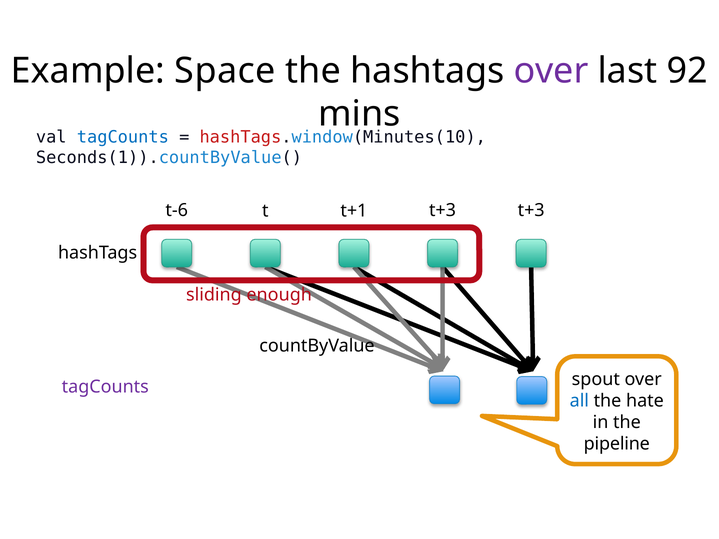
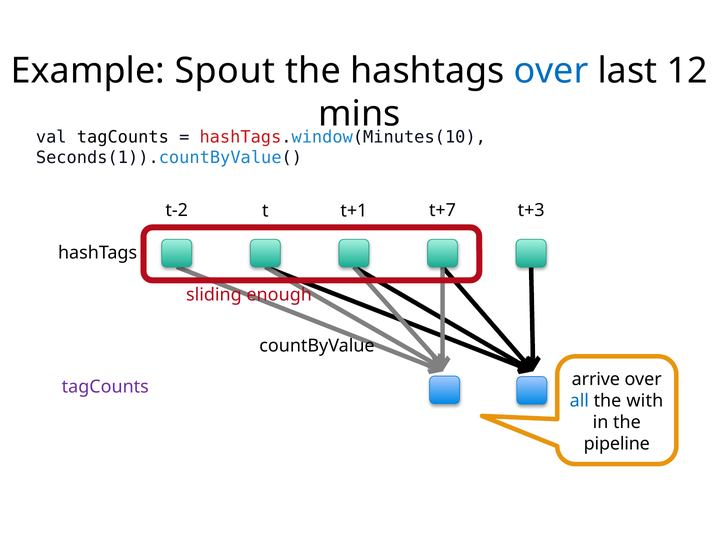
Space: Space -> Spout
over at (551, 71) colour: purple -> blue
92: 92 -> 12
tagCounts at (123, 137) colour: blue -> black
t-6: t-6 -> t-2
t+1 t+3: t+3 -> t+7
spout: spout -> arrive
hate: hate -> with
